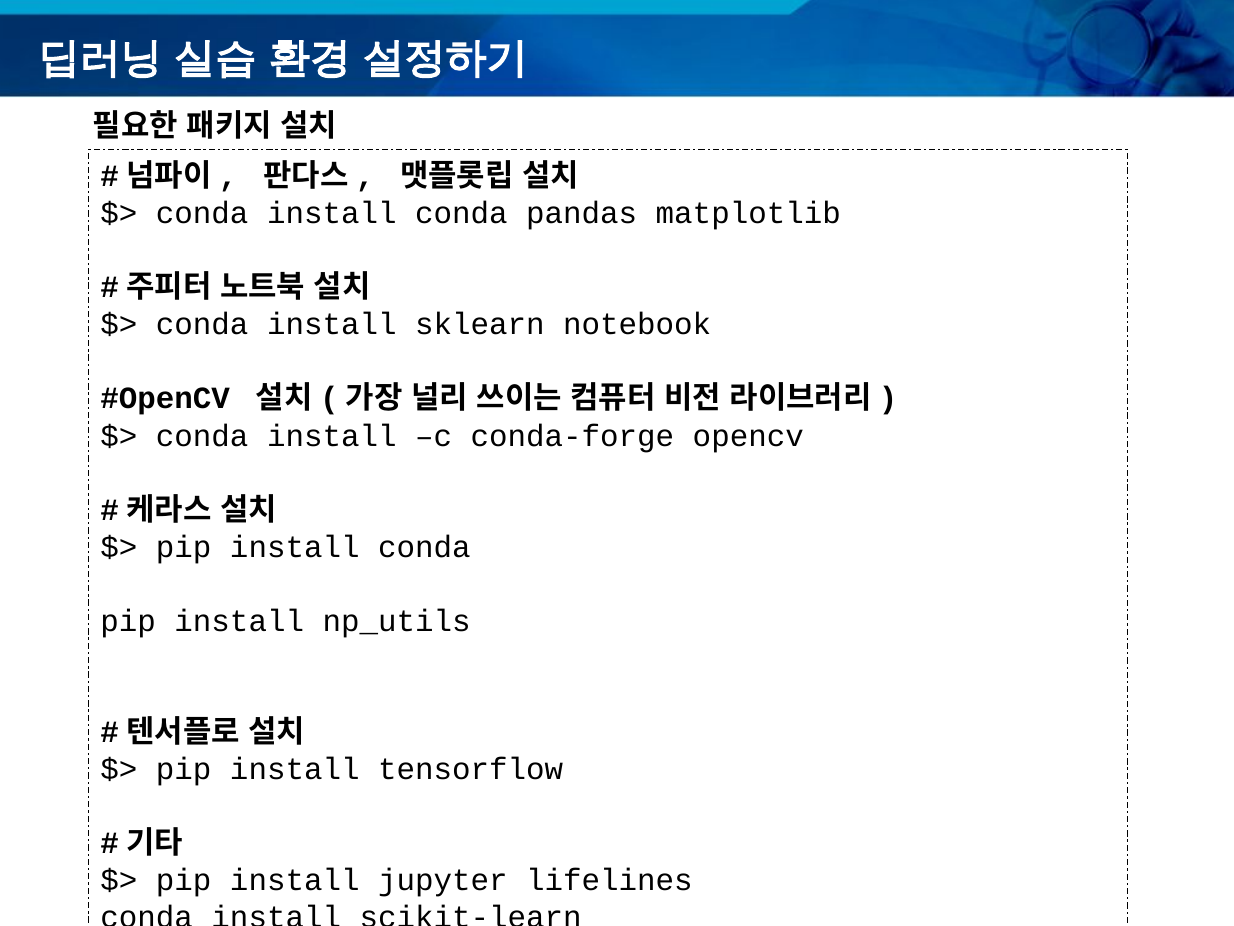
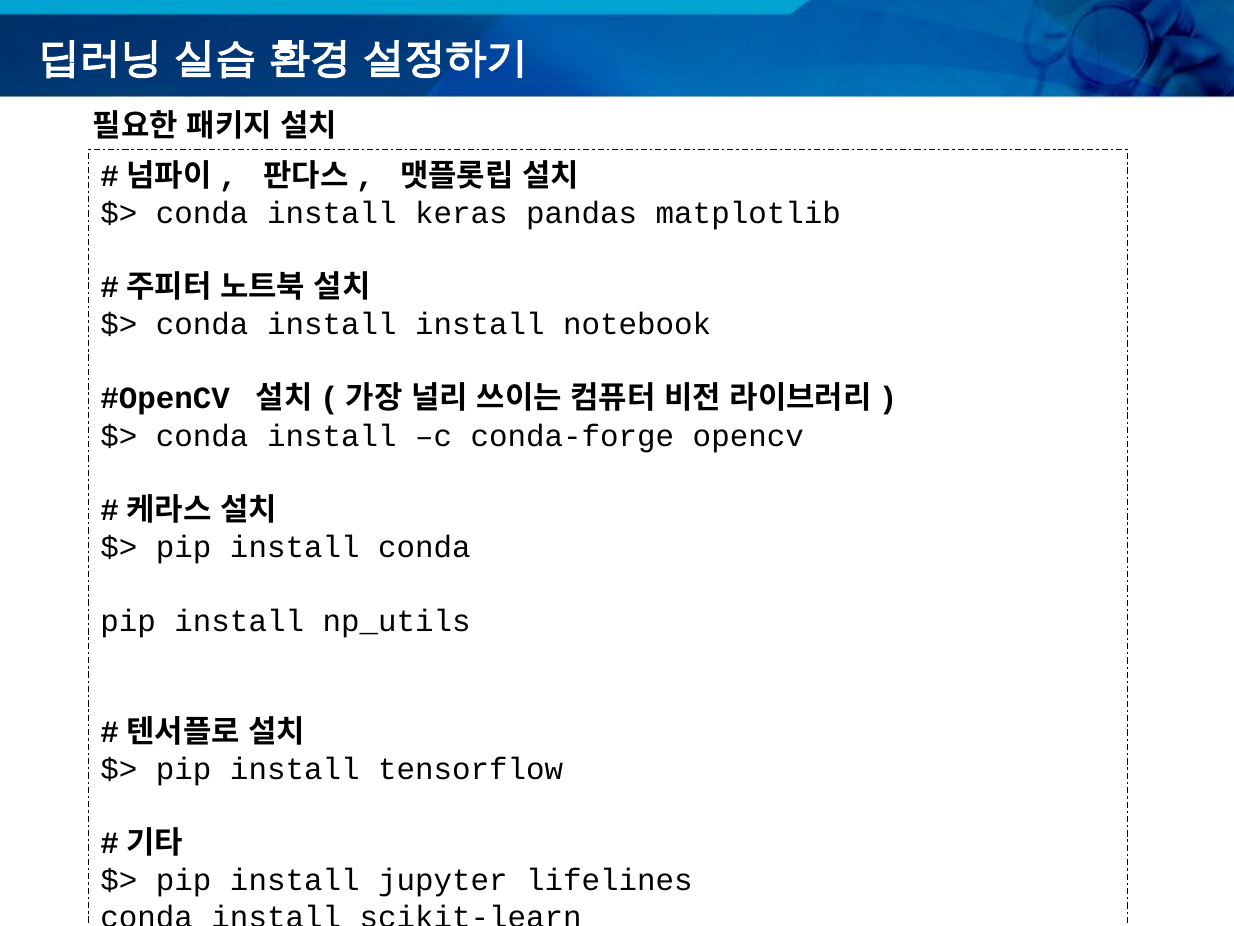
conda install conda: conda -> keras
install sklearn: sklearn -> install
